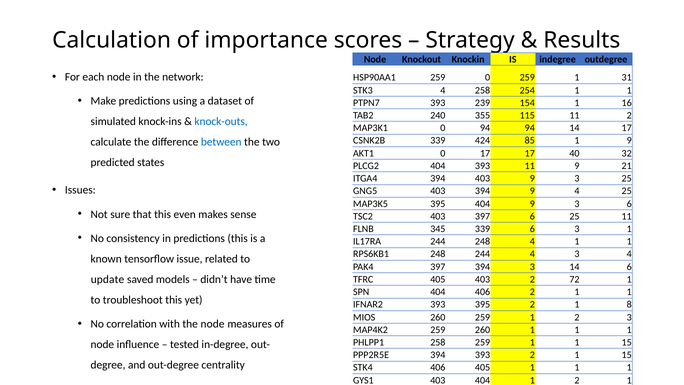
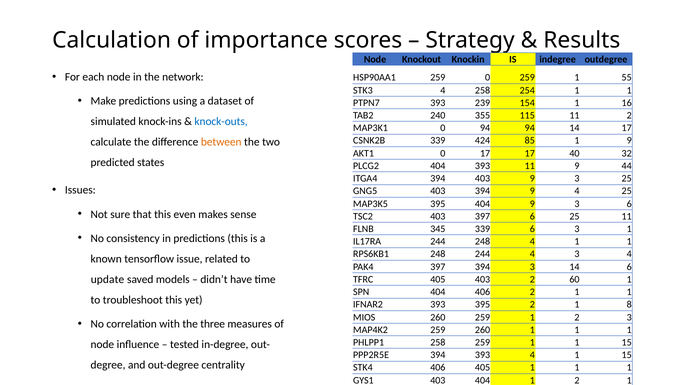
31: 31 -> 55
between colour: blue -> orange
21: 21 -> 44
72: 72 -> 60
the node: node -> three
393 2: 2 -> 4
